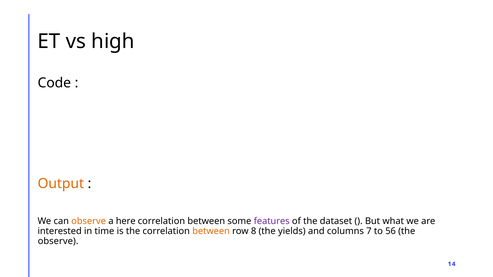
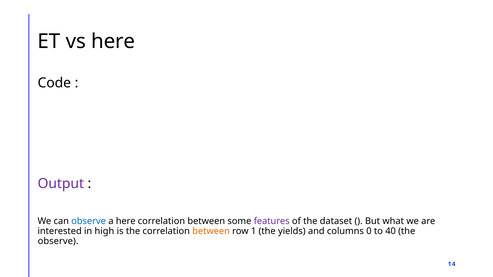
vs high: high -> here
Output colour: orange -> purple
observe at (89, 221) colour: orange -> blue
time: time -> high
8: 8 -> 1
7: 7 -> 0
56: 56 -> 40
